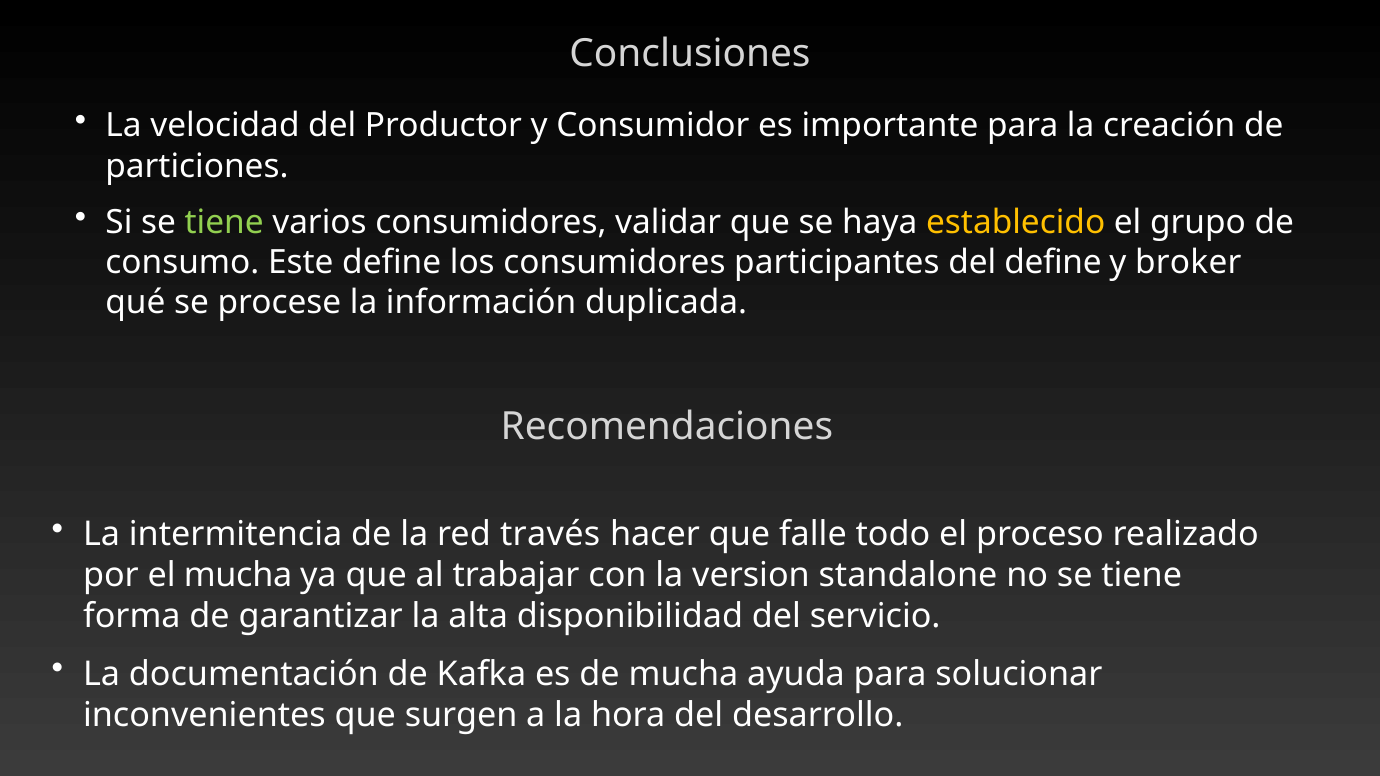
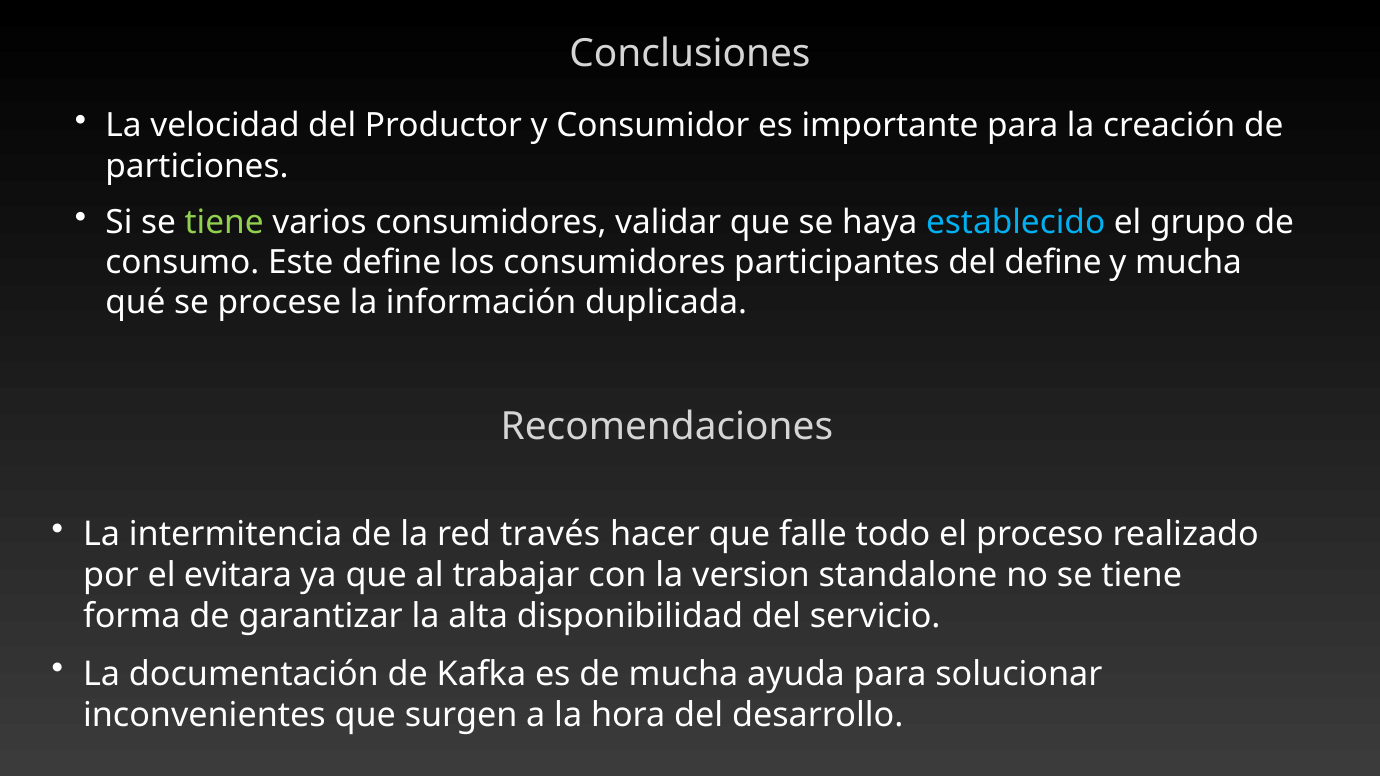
establecido colour: yellow -> light blue
y broker: broker -> mucha
el mucha: mucha -> evitara
